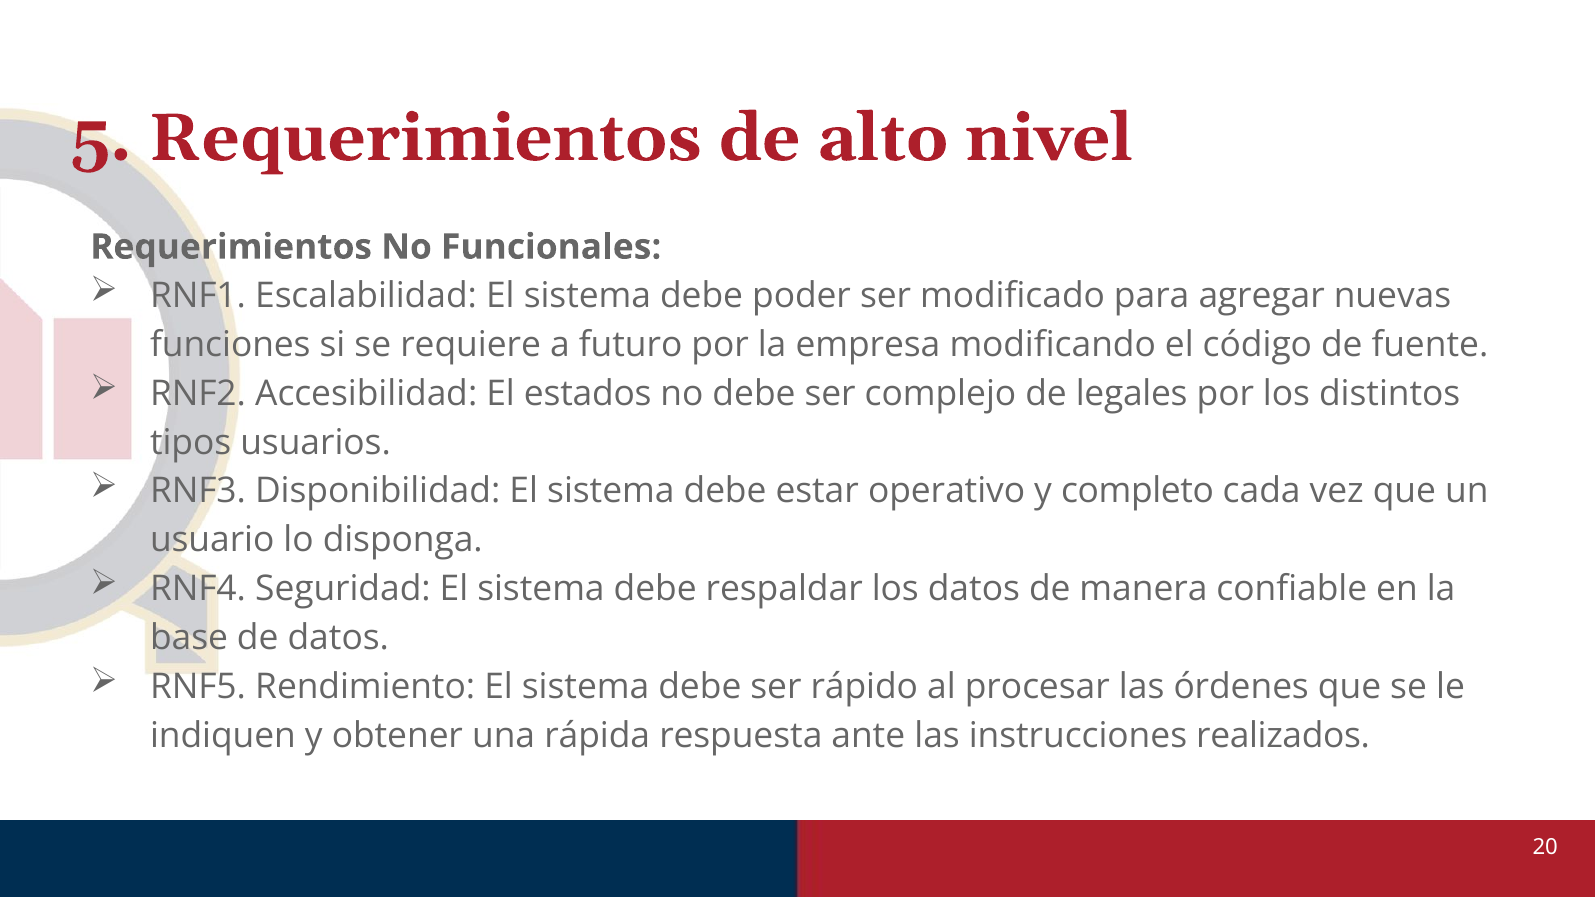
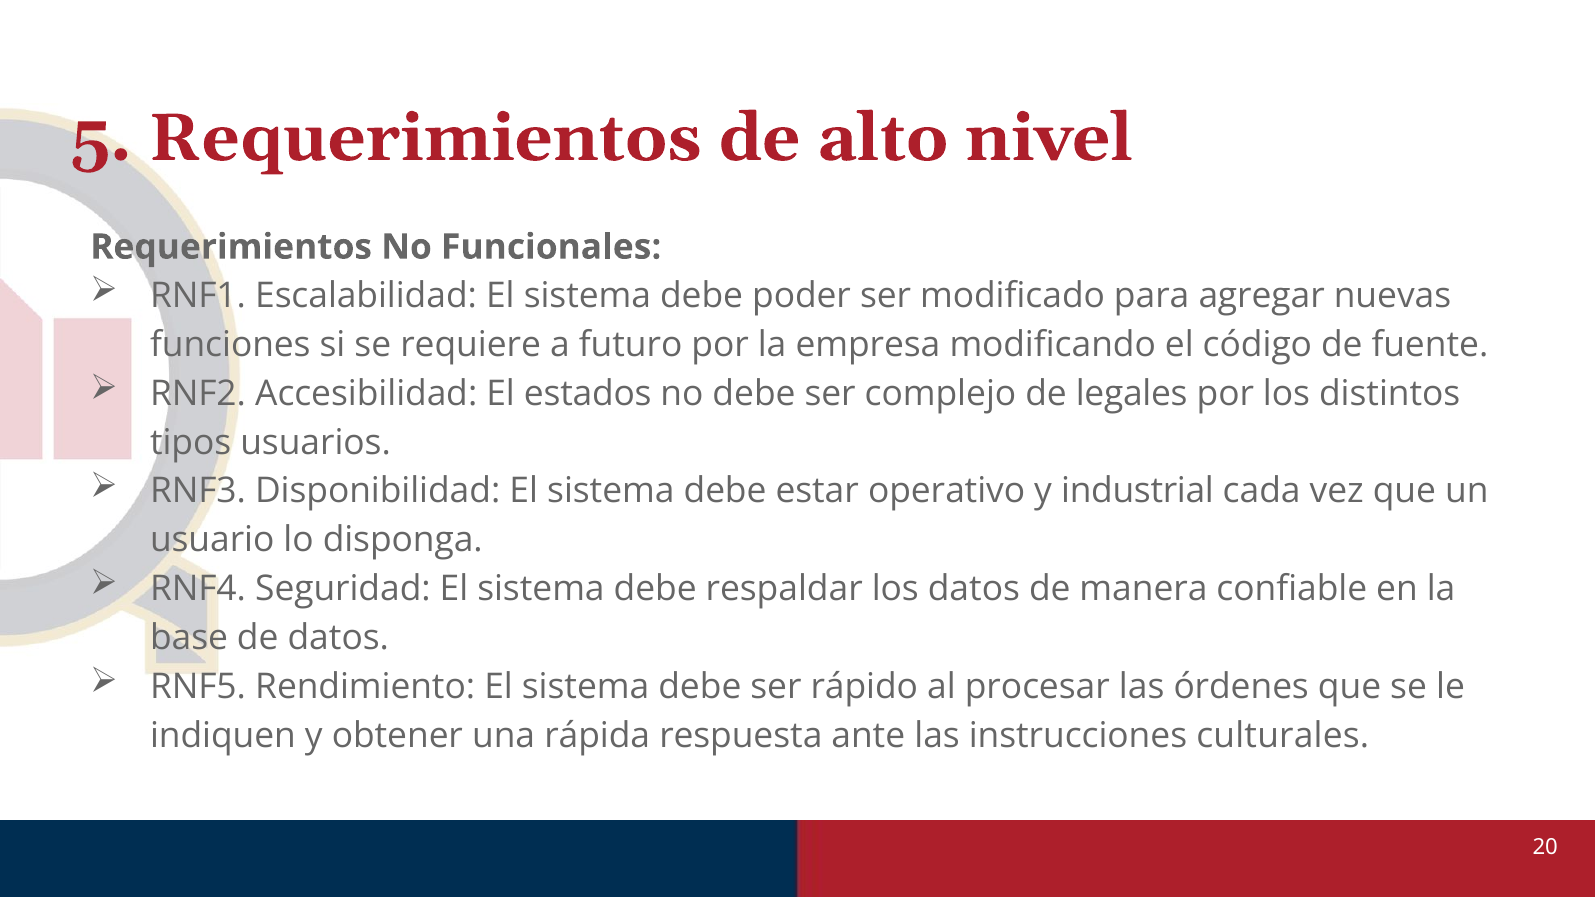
completo: completo -> industrial
realizados: realizados -> culturales
